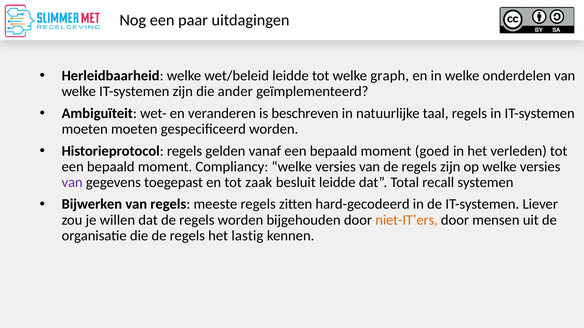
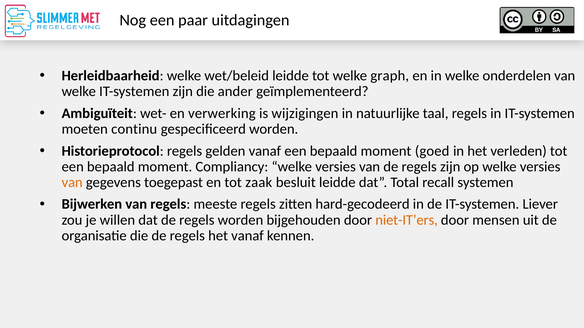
veranderen: veranderen -> verwerking
beschreven: beschreven -> wijzigingen
moeten moeten: moeten -> continu
van at (72, 183) colour: purple -> orange
het lastig: lastig -> vanaf
